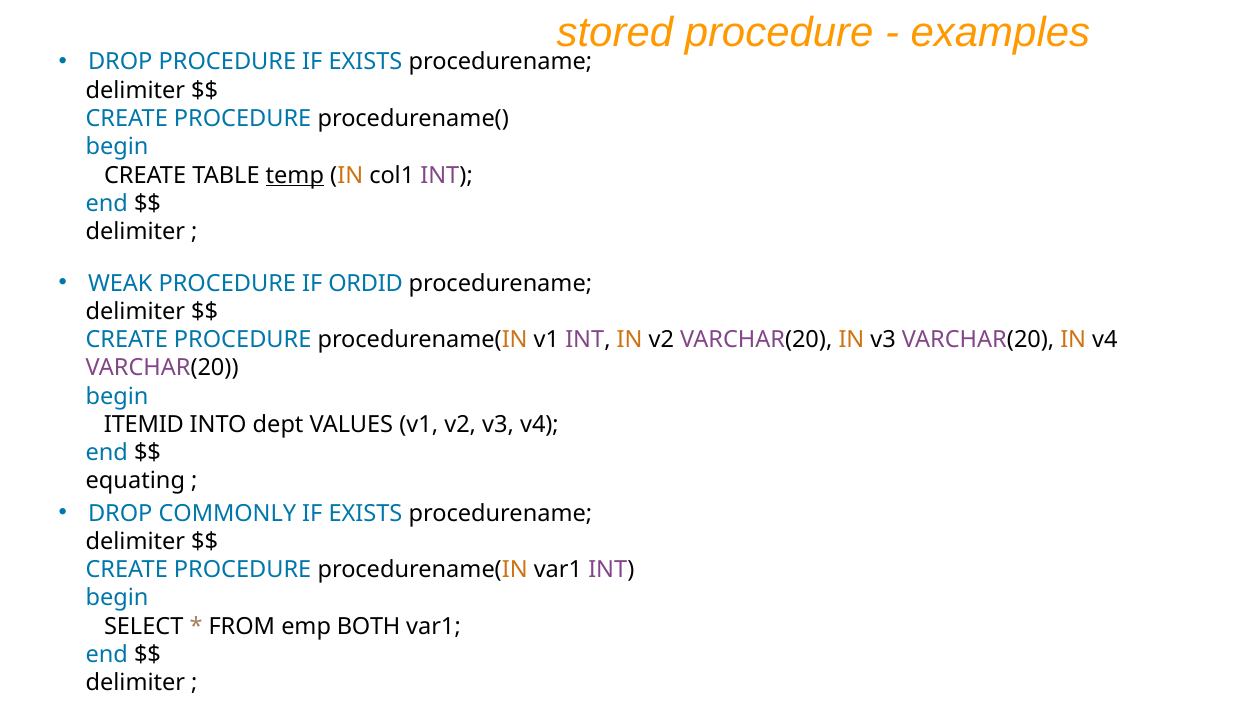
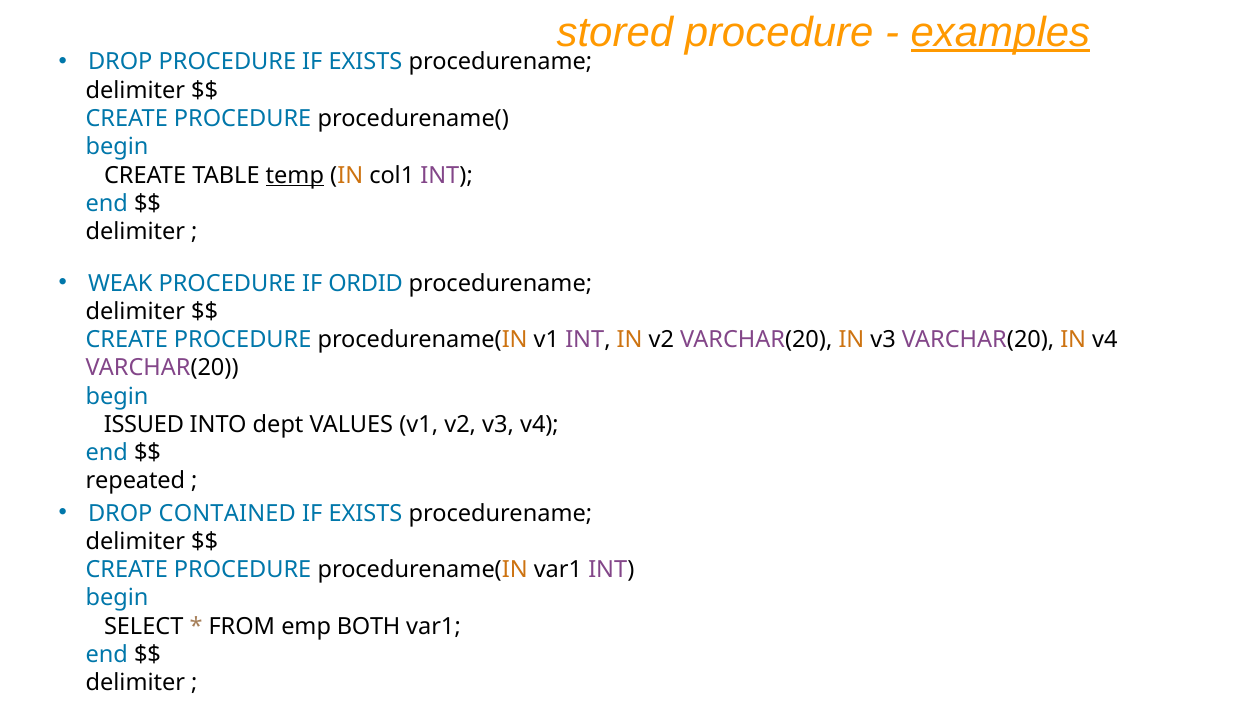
examples underline: none -> present
ITEMID: ITEMID -> ISSUED
equating: equating -> repeated
COMMONLY: COMMONLY -> CONTAINED
